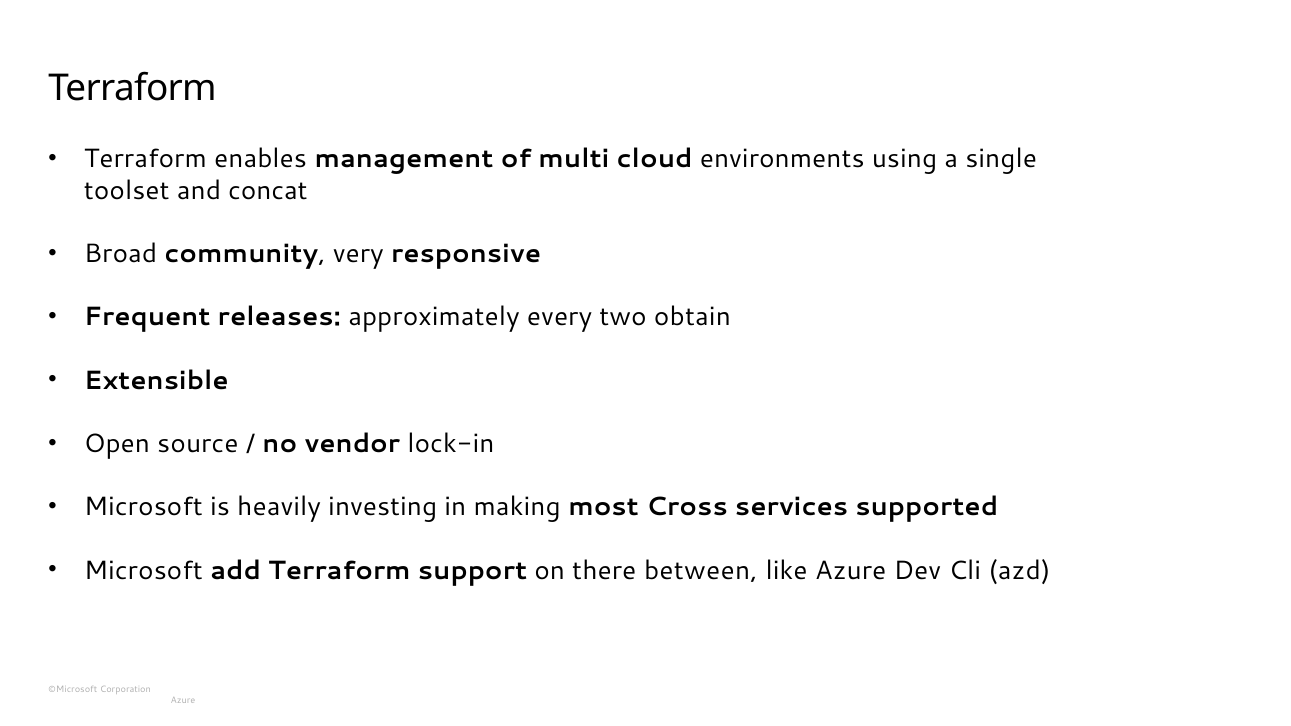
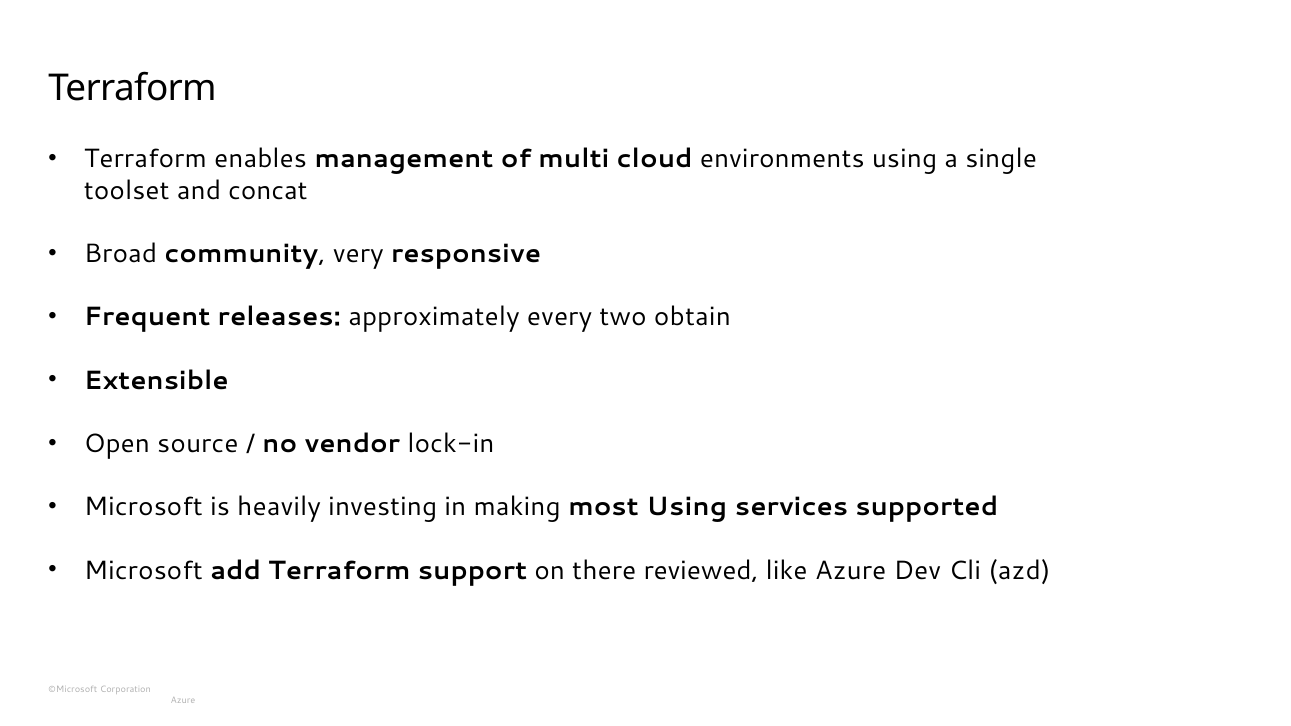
most Cross: Cross -> Using
between: between -> reviewed
